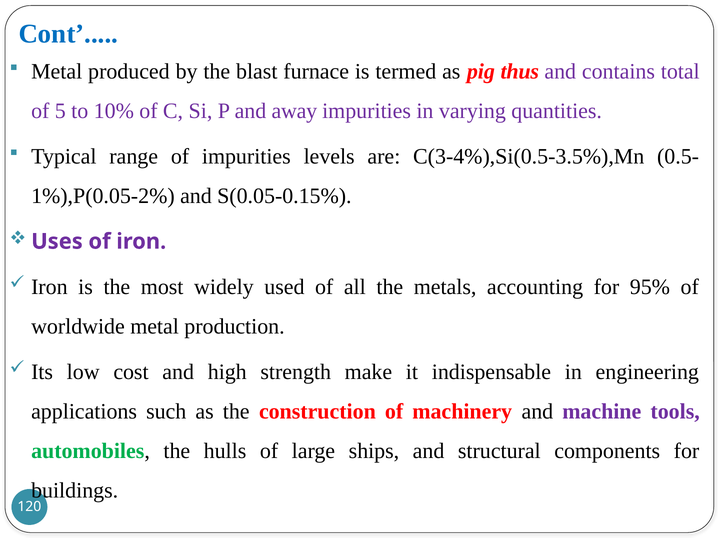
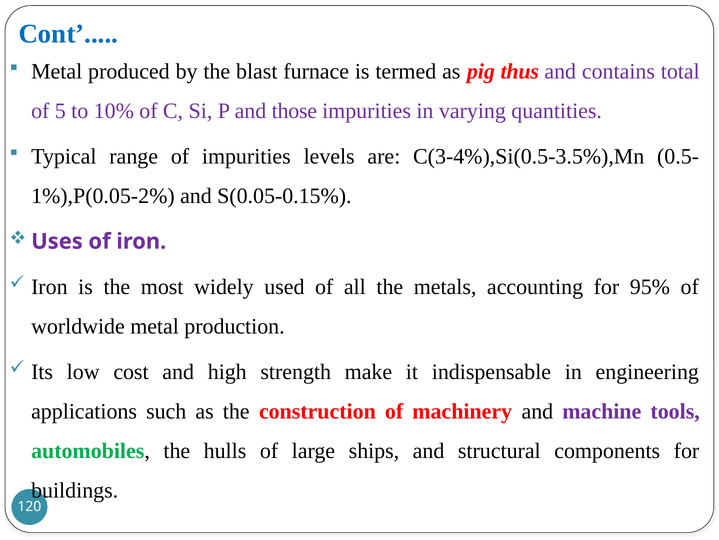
away: away -> those
